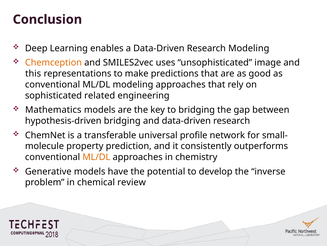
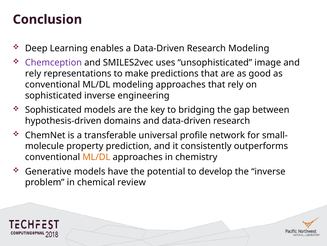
Chemception colour: orange -> purple
this at (33, 73): this -> rely
sophisticated related: related -> inverse
Mathematics at (53, 110): Mathematics -> Sophisticated
hypothesis-driven bridging: bridging -> domains
